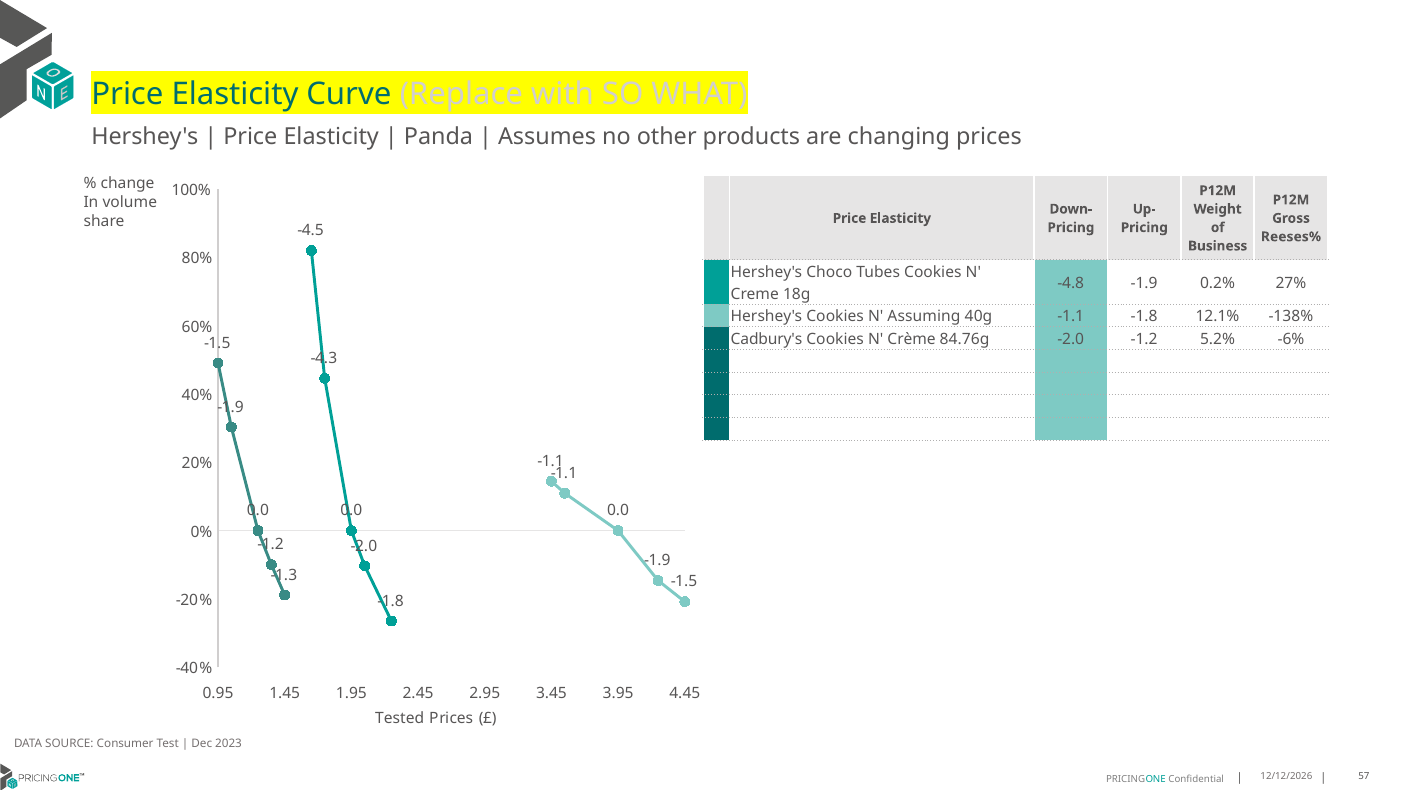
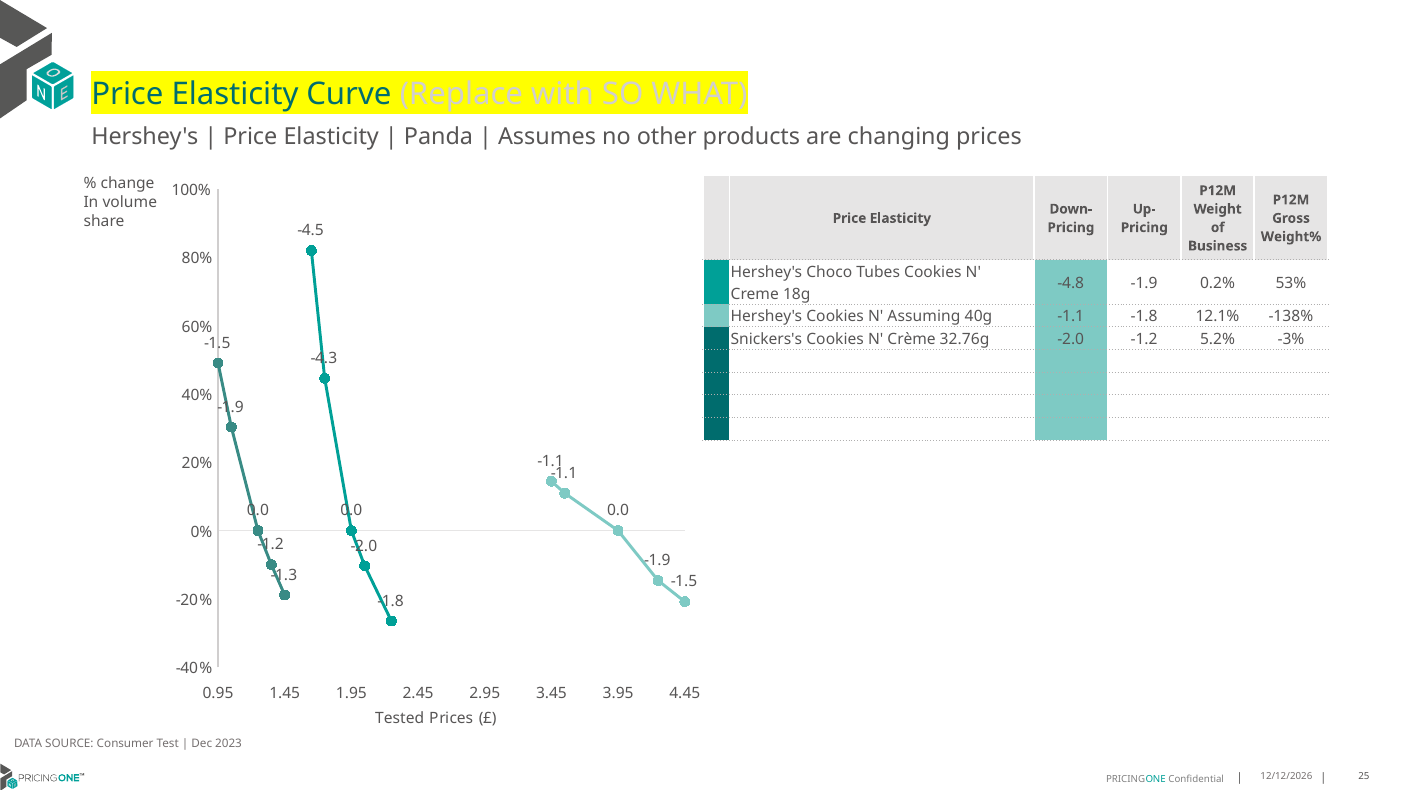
Reeses%: Reeses% -> Weight%
27%: 27% -> 53%
Cadbury's: Cadbury's -> Snickers's
84.76g: 84.76g -> 32.76g
-6%: -6% -> -3%
57: 57 -> 25
